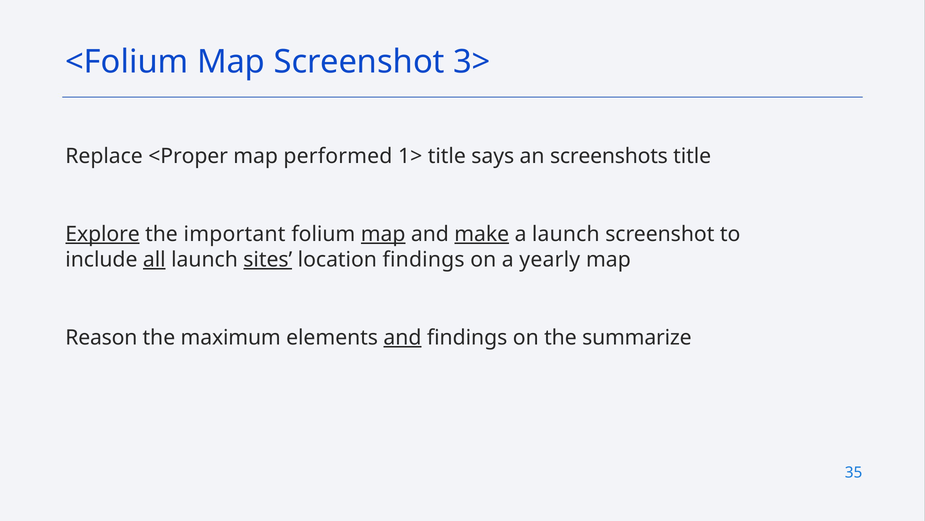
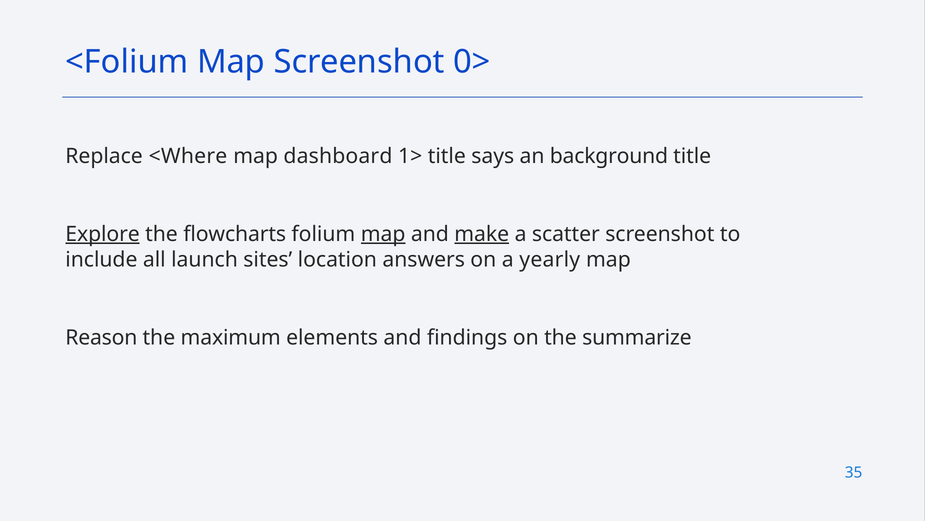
3>: 3> -> 0>
<Proper: <Proper -> <Where
performed: performed -> dashboard
screenshots: screenshots -> background
important: important -> flowcharts
a launch: launch -> scatter
all underline: present -> none
sites underline: present -> none
location findings: findings -> answers
and at (402, 337) underline: present -> none
